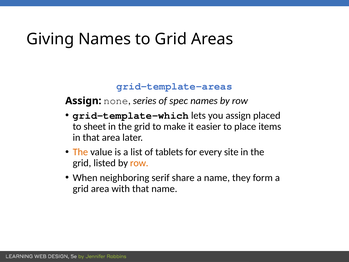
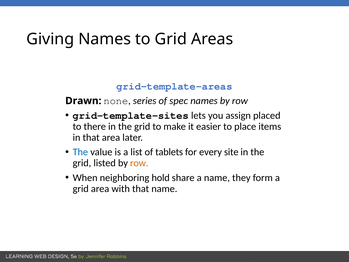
Assign at (83, 101): Assign -> Drawn
grid-template-which: grid-template-which -> grid-template-sites
sheet: sheet -> there
The at (80, 152) colour: orange -> blue
serif: serif -> hold
